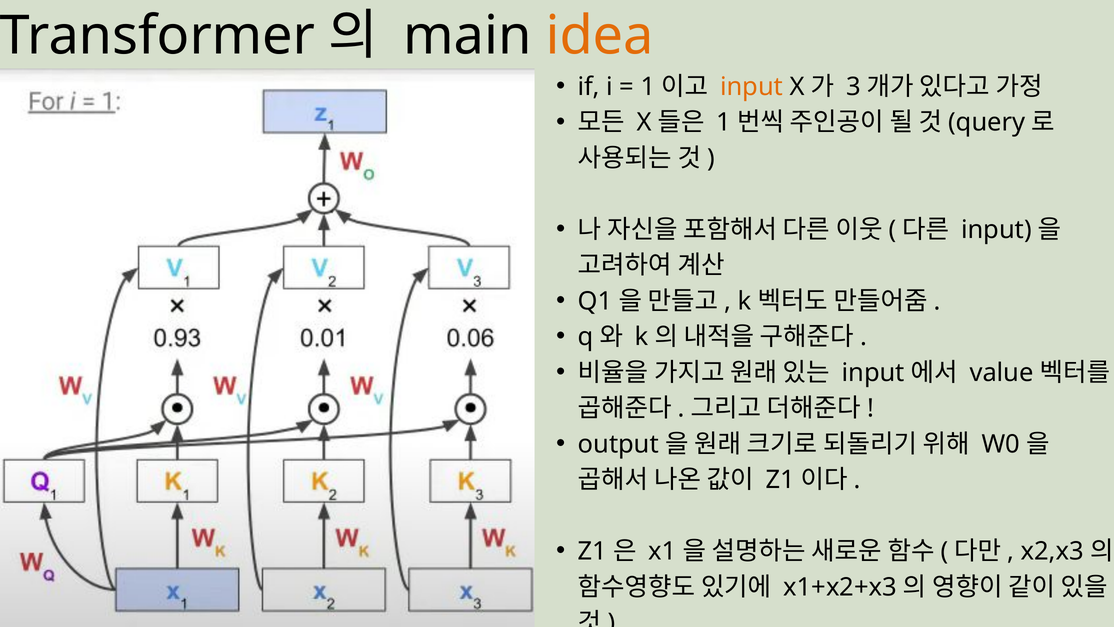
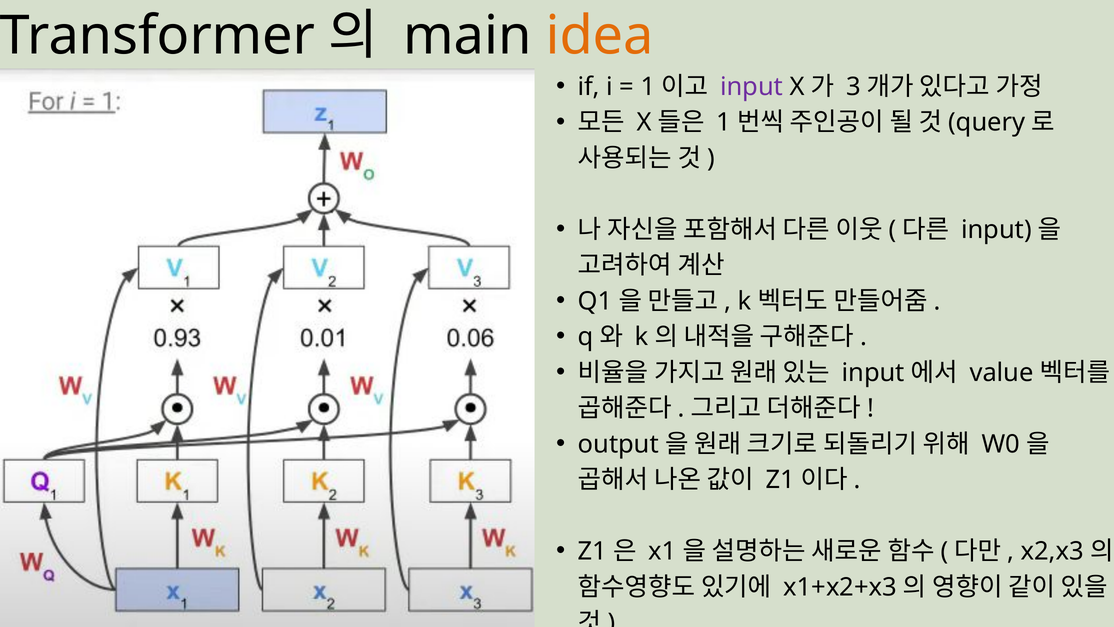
input at (752, 87) colour: orange -> purple
